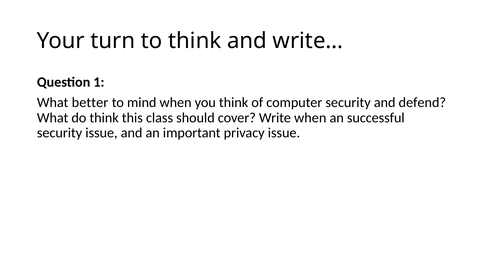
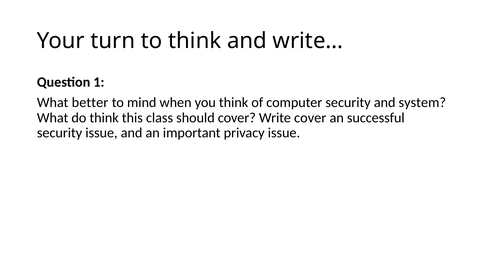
defend: defend -> system
Write when: when -> cover
